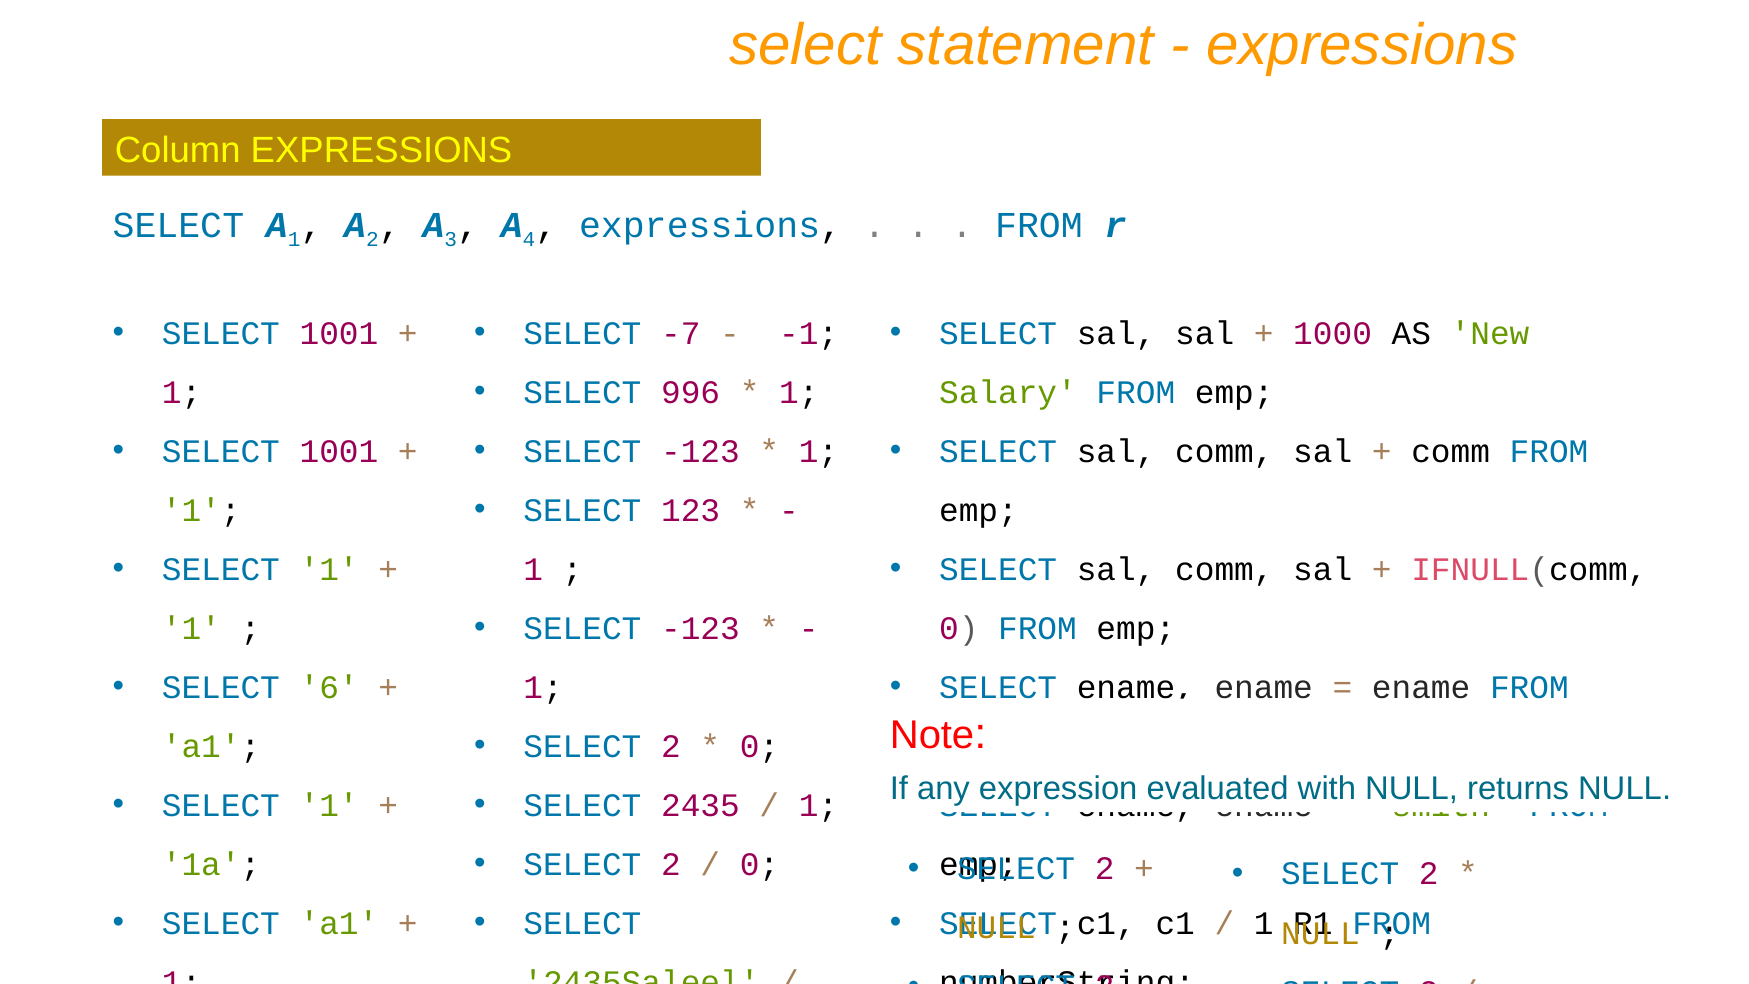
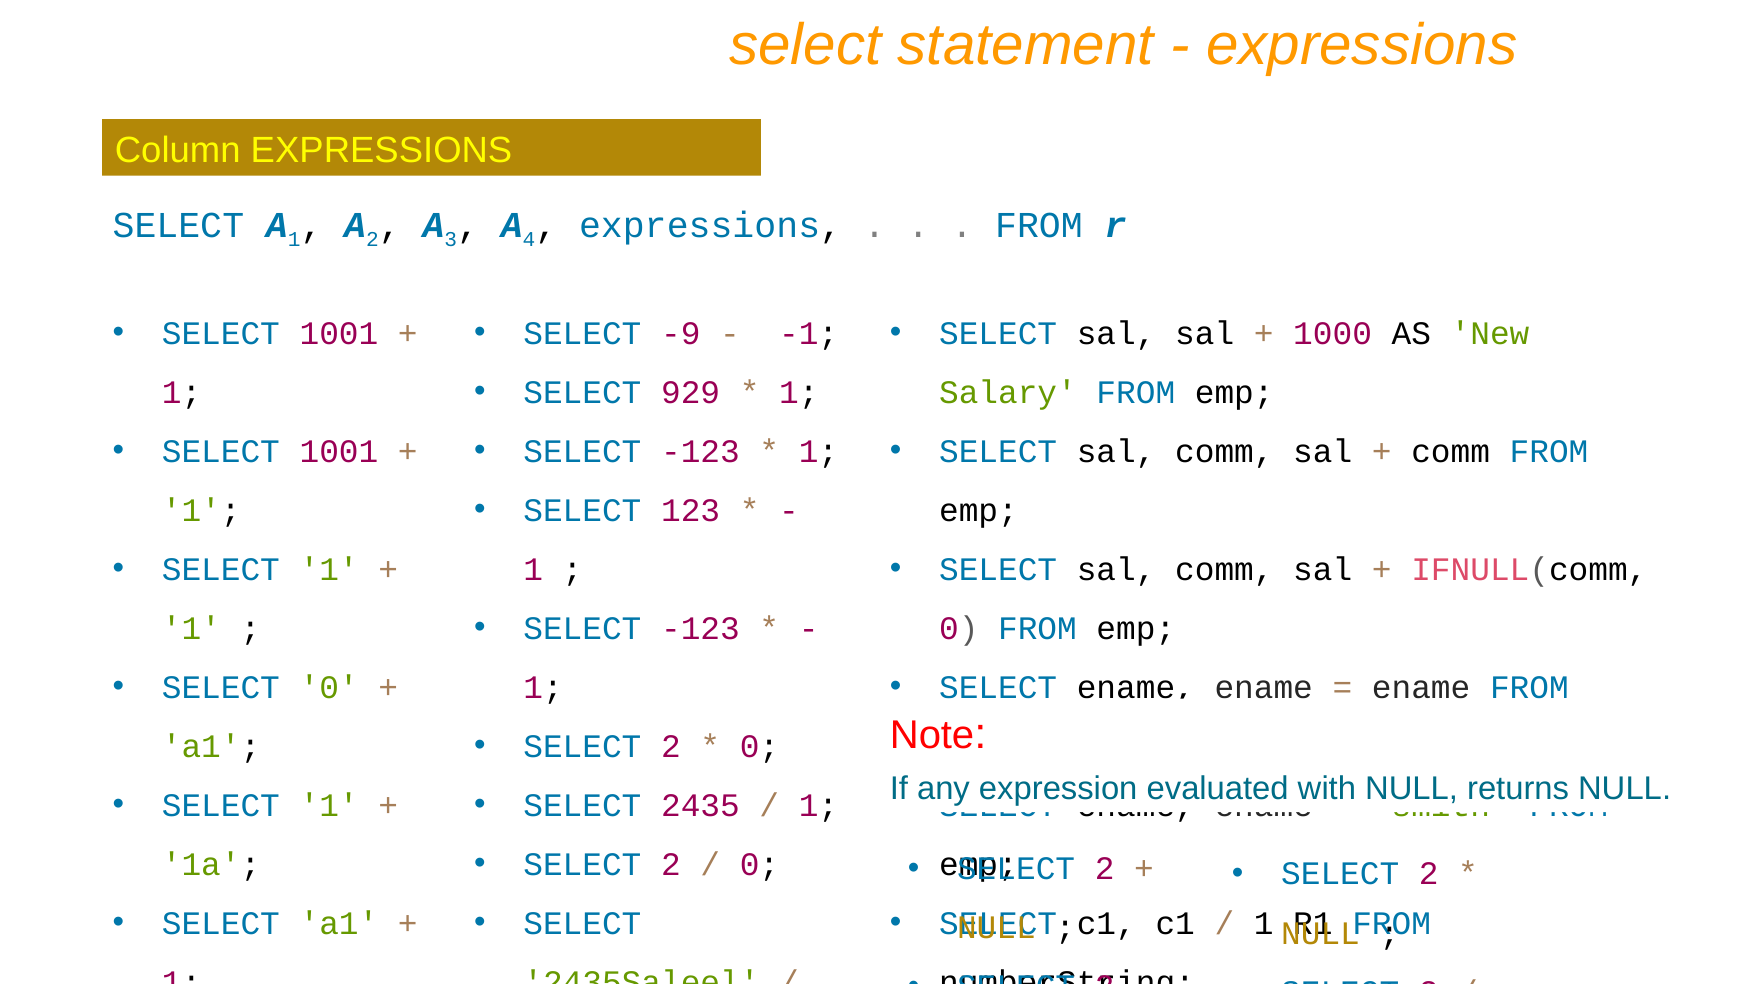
-7: -7 -> -9
996: 996 -> 929
SELECT 6: 6 -> 0
